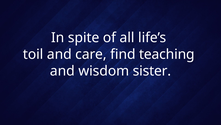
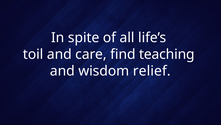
sister: sister -> relief
